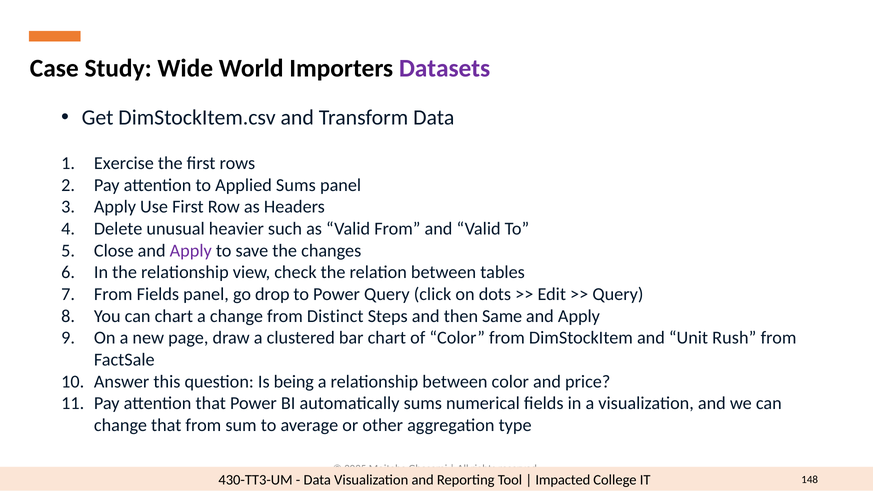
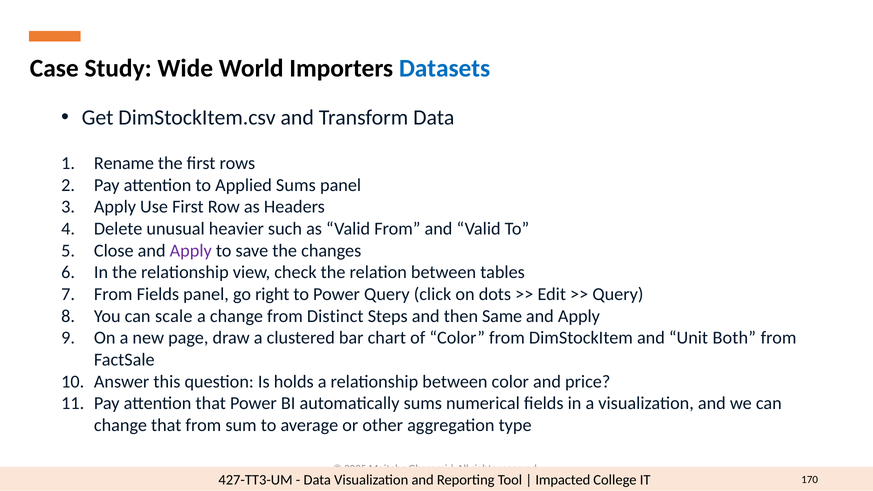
Datasets colour: purple -> blue
Exercise: Exercise -> Rename
drop: drop -> right
can chart: chart -> scale
Rush: Rush -> Both
being: being -> holds
430-TT3-UM: 430-TT3-UM -> 427-TT3-UM
148: 148 -> 170
